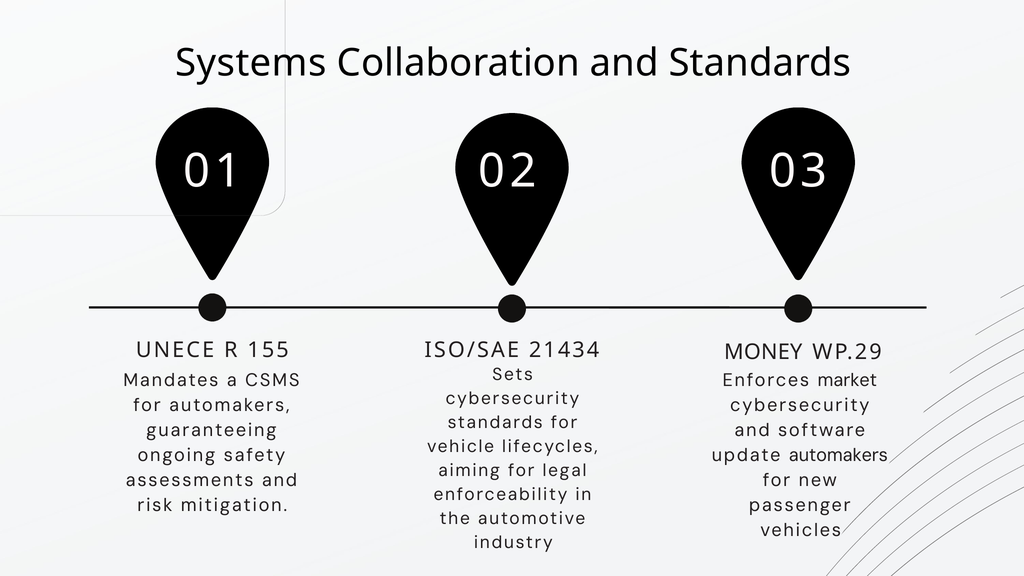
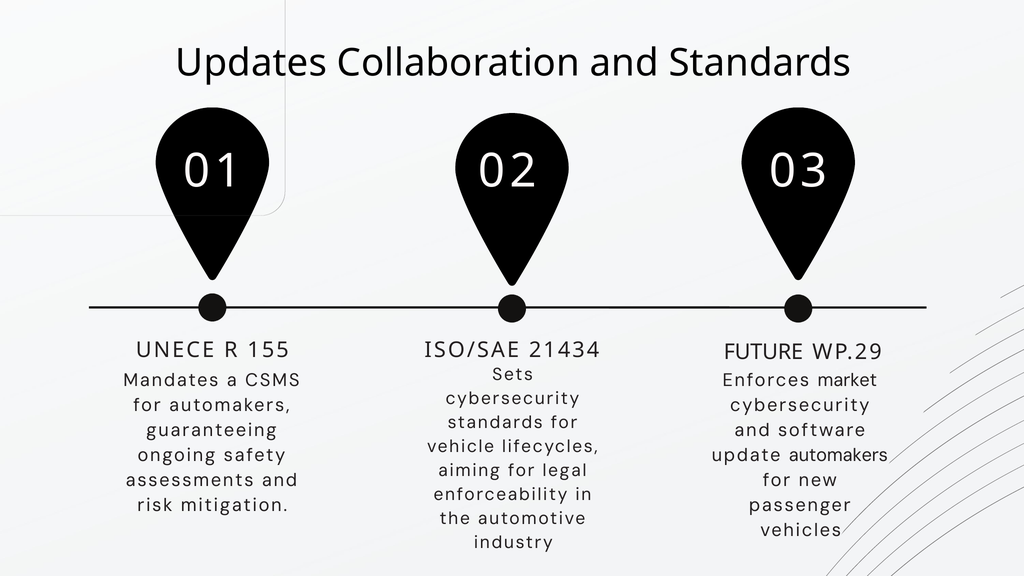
Systems: Systems -> Updates
MONEY: MONEY -> FUTURE
